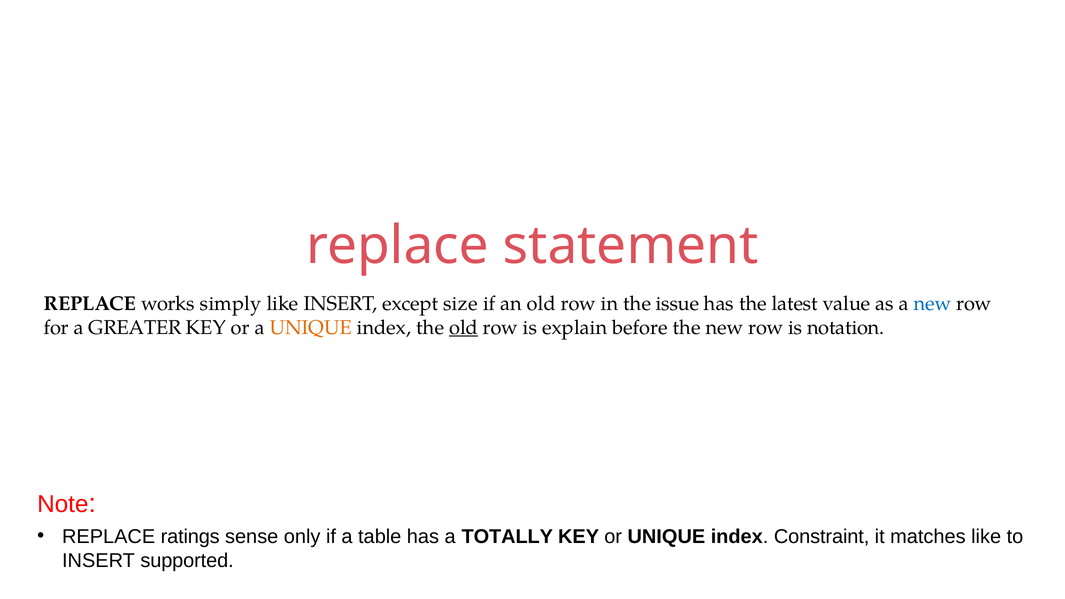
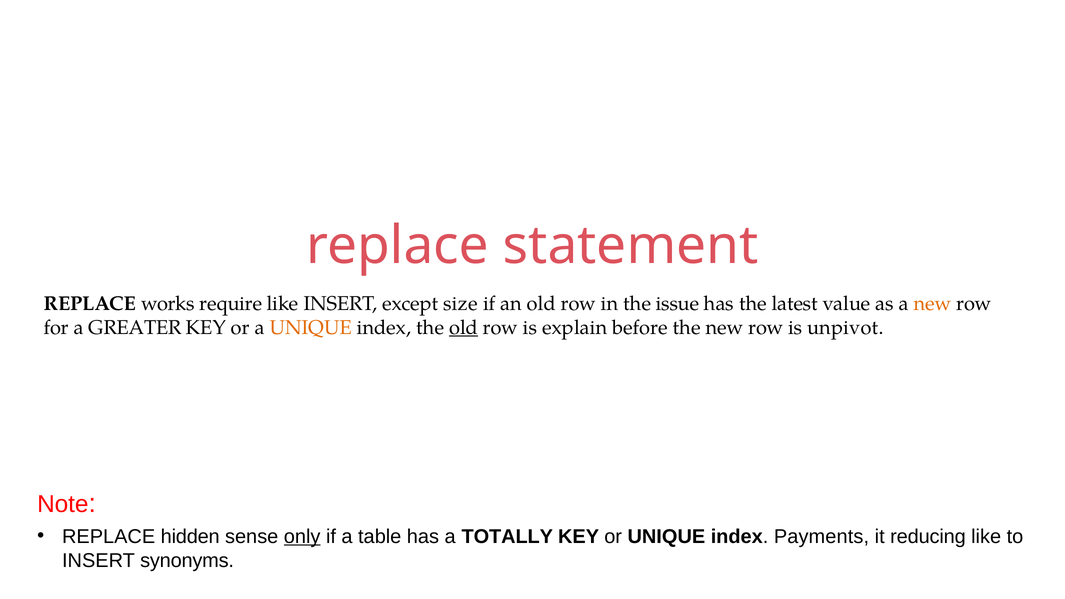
simply: simply -> require
new at (933, 304) colour: blue -> orange
notation: notation -> unpivot
ratings: ratings -> hidden
only underline: none -> present
Constraint: Constraint -> Payments
matches: matches -> reducing
supported: supported -> synonyms
